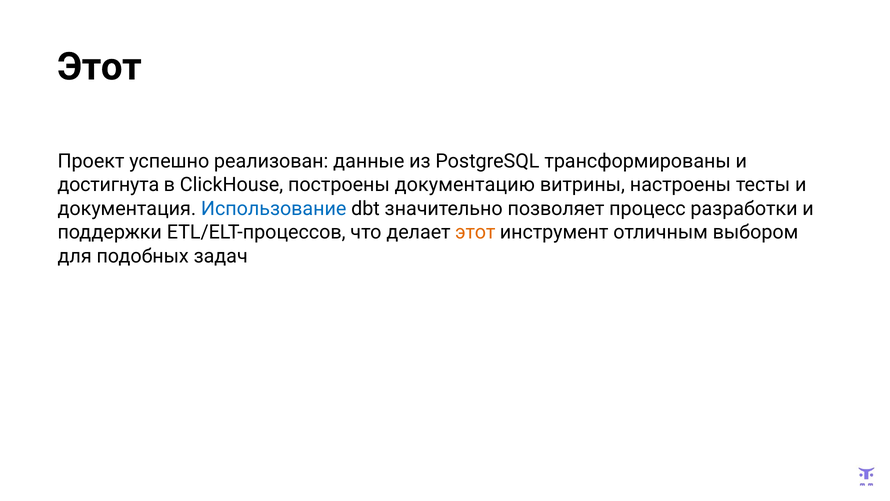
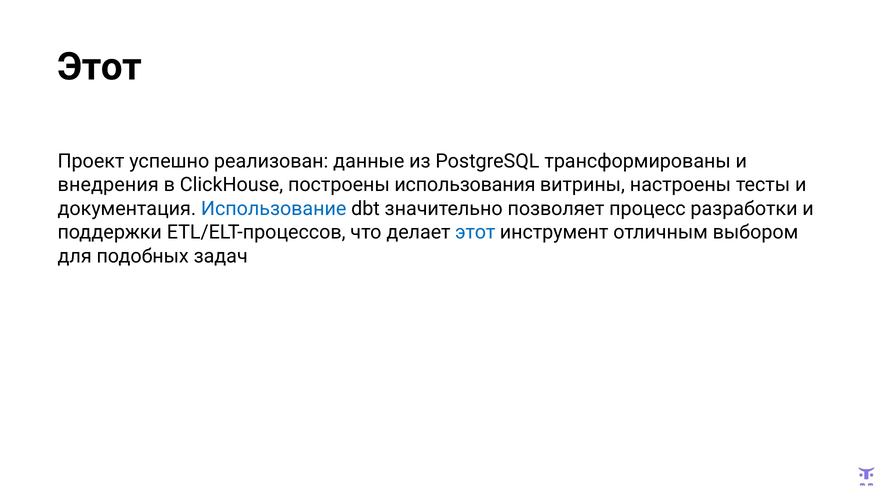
достигнута: достигнута -> внедрения
документацию: документацию -> использования
этот at (475, 232) colour: orange -> blue
